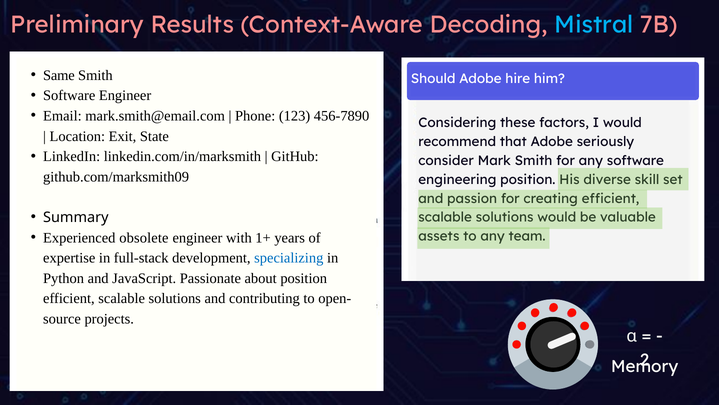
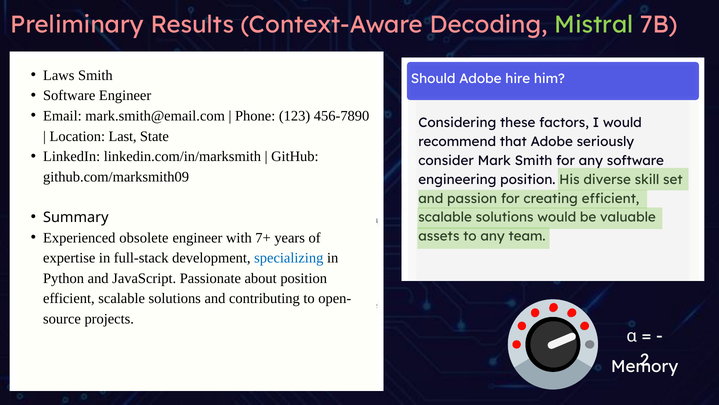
Mistral colour: light blue -> light green
Same: Same -> Laws
Exit: Exit -> Last
1+: 1+ -> 7+
